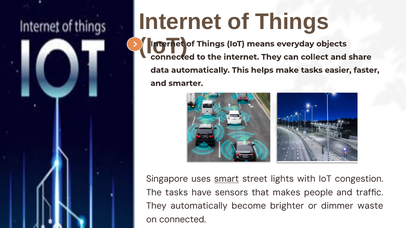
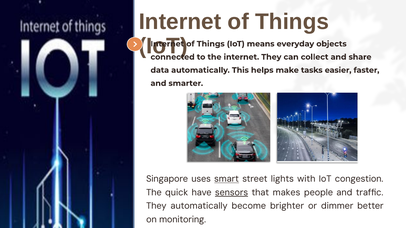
The tasks: tasks -> quick
sensors underline: none -> present
waste: waste -> better
on connected: connected -> monitoring
